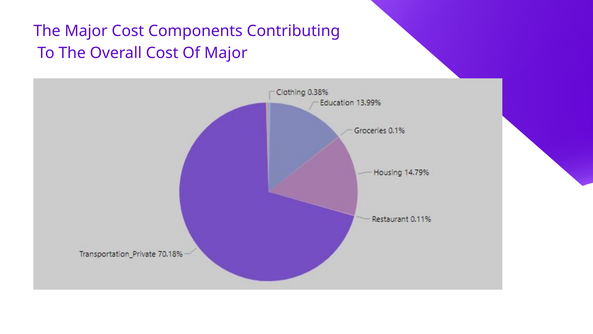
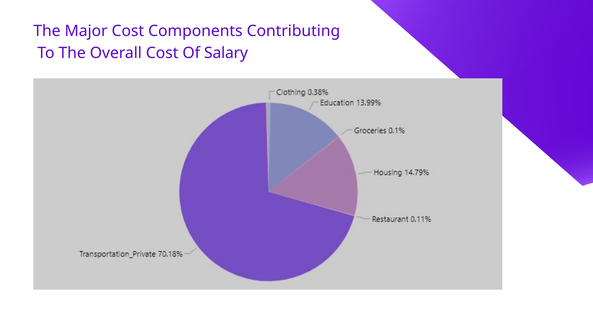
Of Major: Major -> Salary
